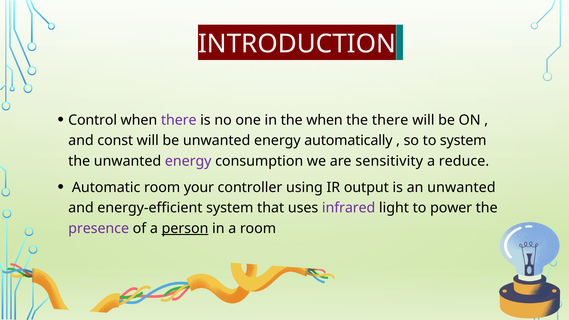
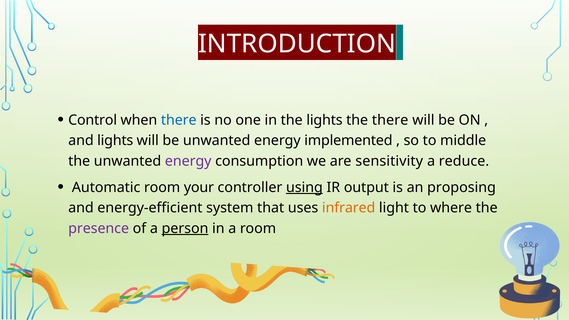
there at (179, 120) colour: purple -> blue
the when: when -> lights
and const: const -> lights
automatically: automatically -> implemented
to system: system -> middle
using underline: none -> present
an unwanted: unwanted -> proposing
infrared colour: purple -> orange
power: power -> where
